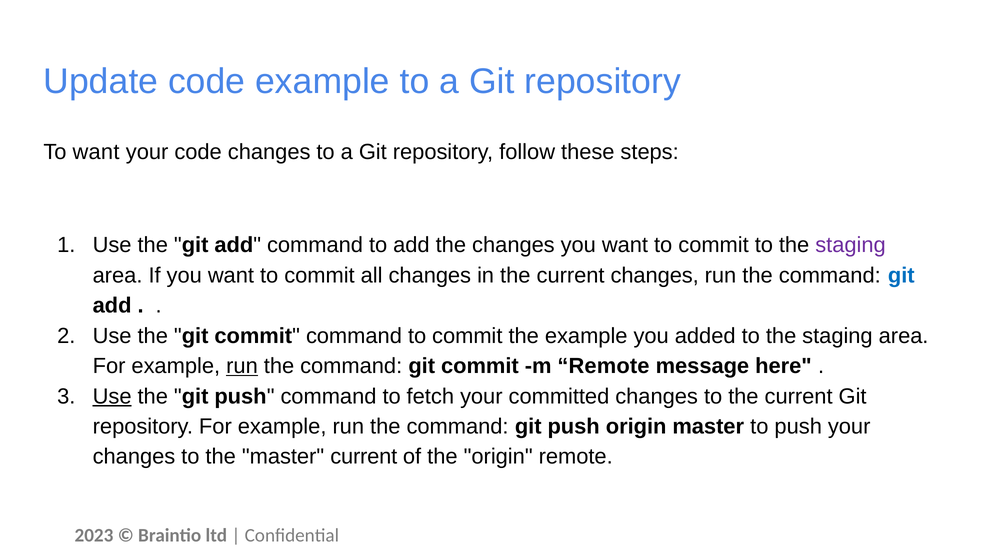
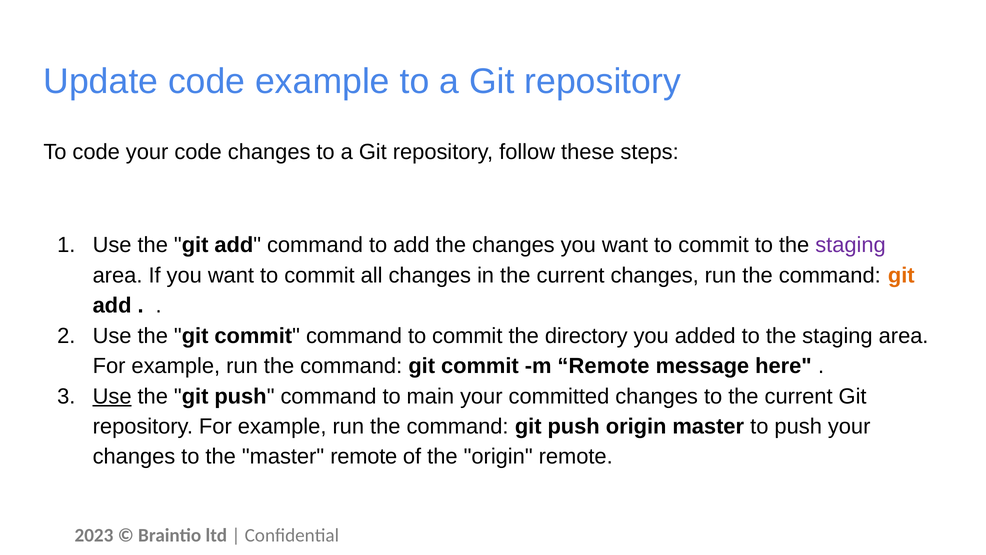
To want: want -> code
git at (901, 275) colour: blue -> orange
the example: example -> directory
run at (242, 366) underline: present -> none
fetch: fetch -> main
master current: current -> remote
